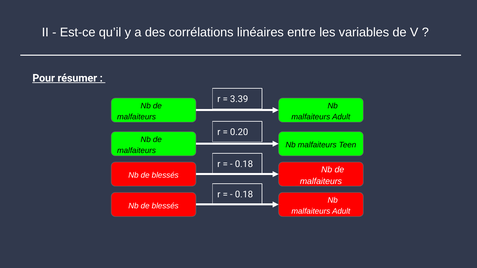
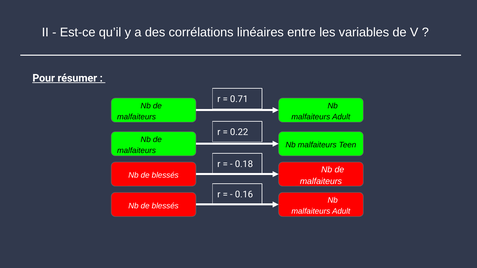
3.39: 3.39 -> 0.71
0.20: 0.20 -> 0.22
0.18 at (244, 195): 0.18 -> 0.16
